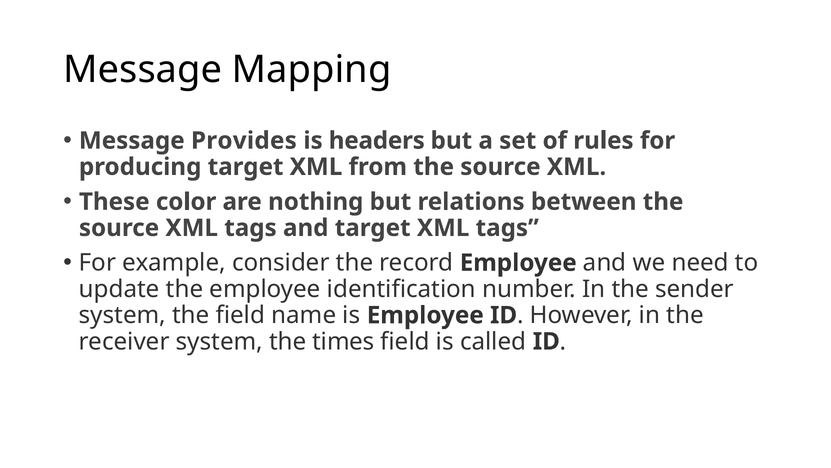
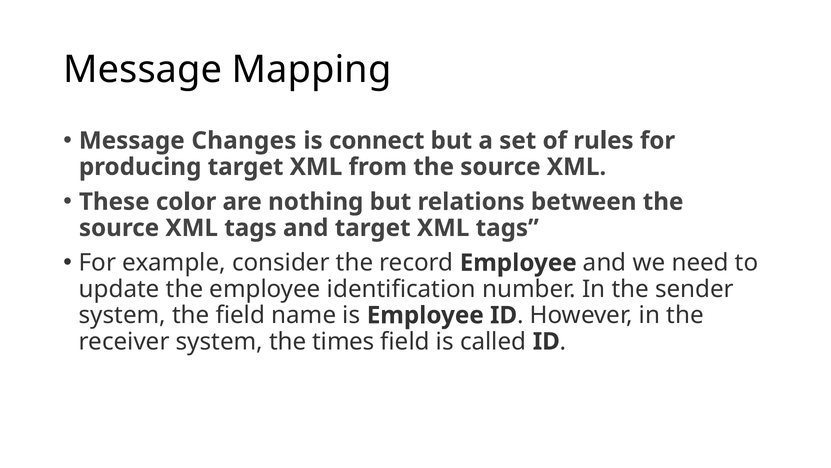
Provides: Provides -> Changes
headers: headers -> connect
